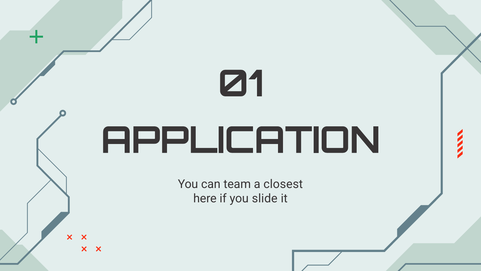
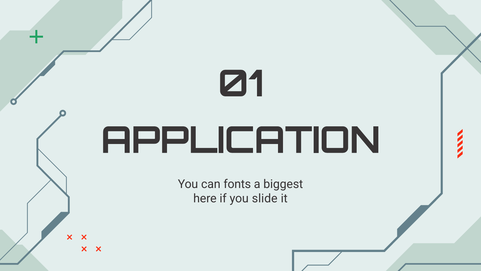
team: team -> fonts
closest: closest -> biggest
